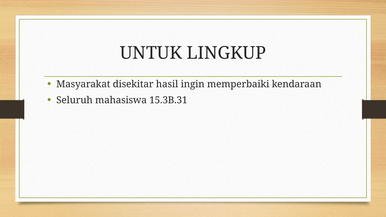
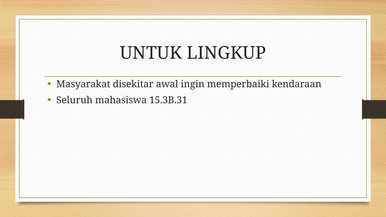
hasil: hasil -> awal
